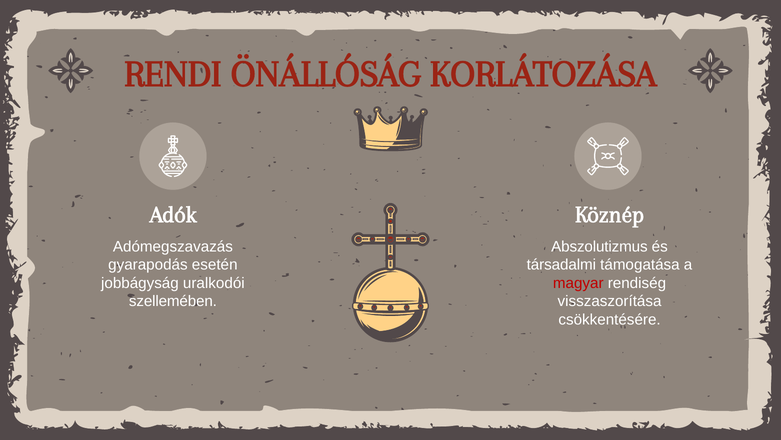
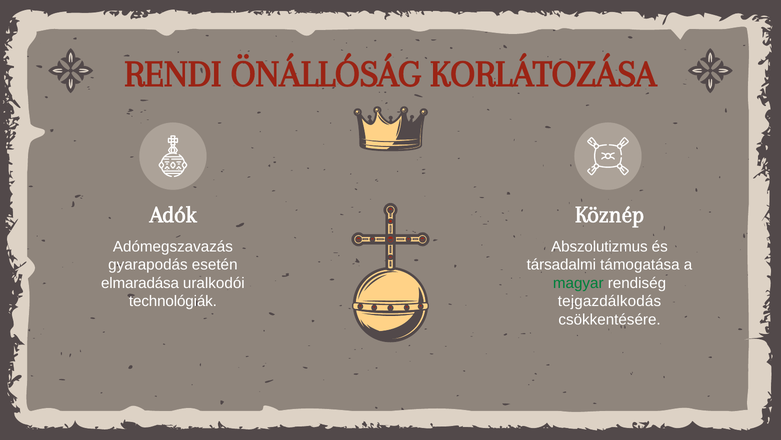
jobbágyság: jobbágyság -> elmaradása
magyar colour: red -> green
szellemében: szellemében -> technológiák
visszaszorítása: visszaszorítása -> tejgazdálkodás
